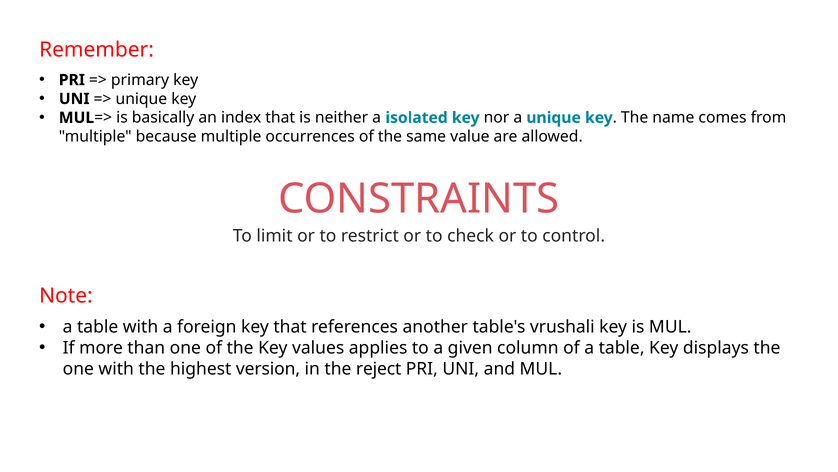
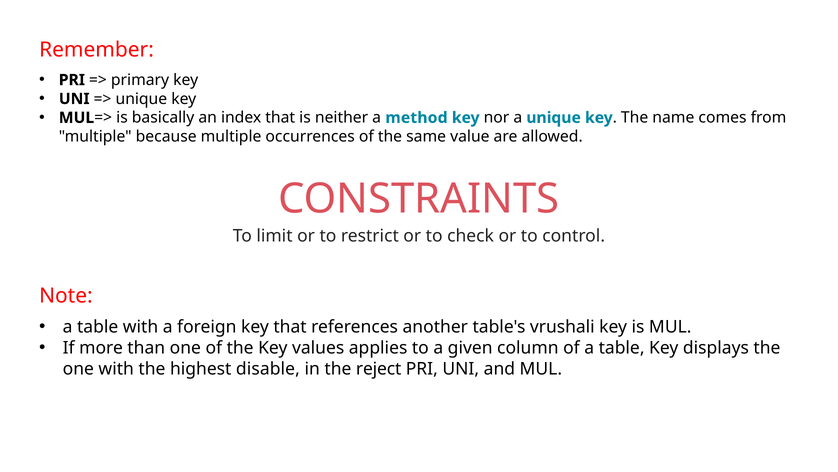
isolated: isolated -> method
version: version -> disable
